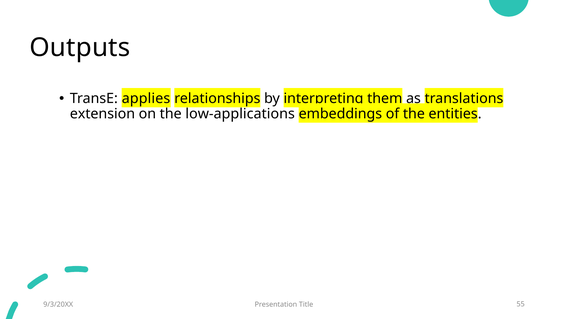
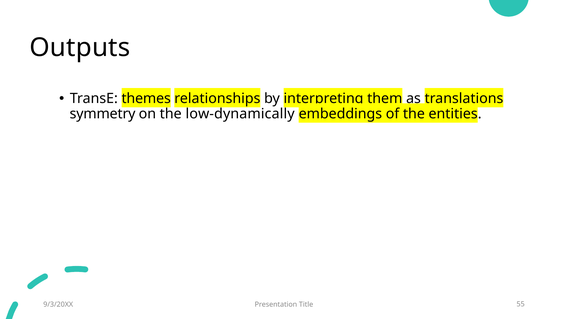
applies: applies -> themes
extension: extension -> symmetry
low-applications: low-applications -> low-dynamically
